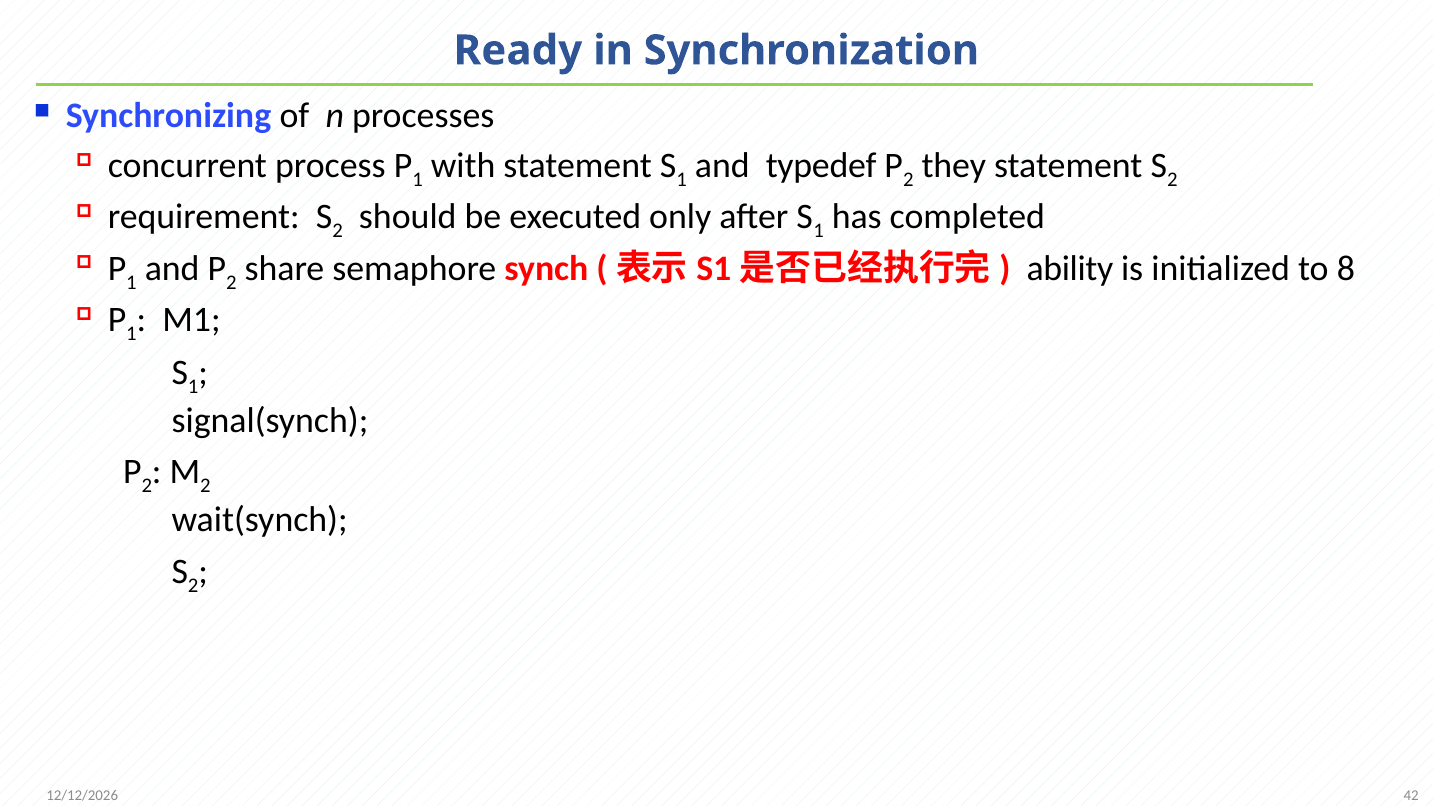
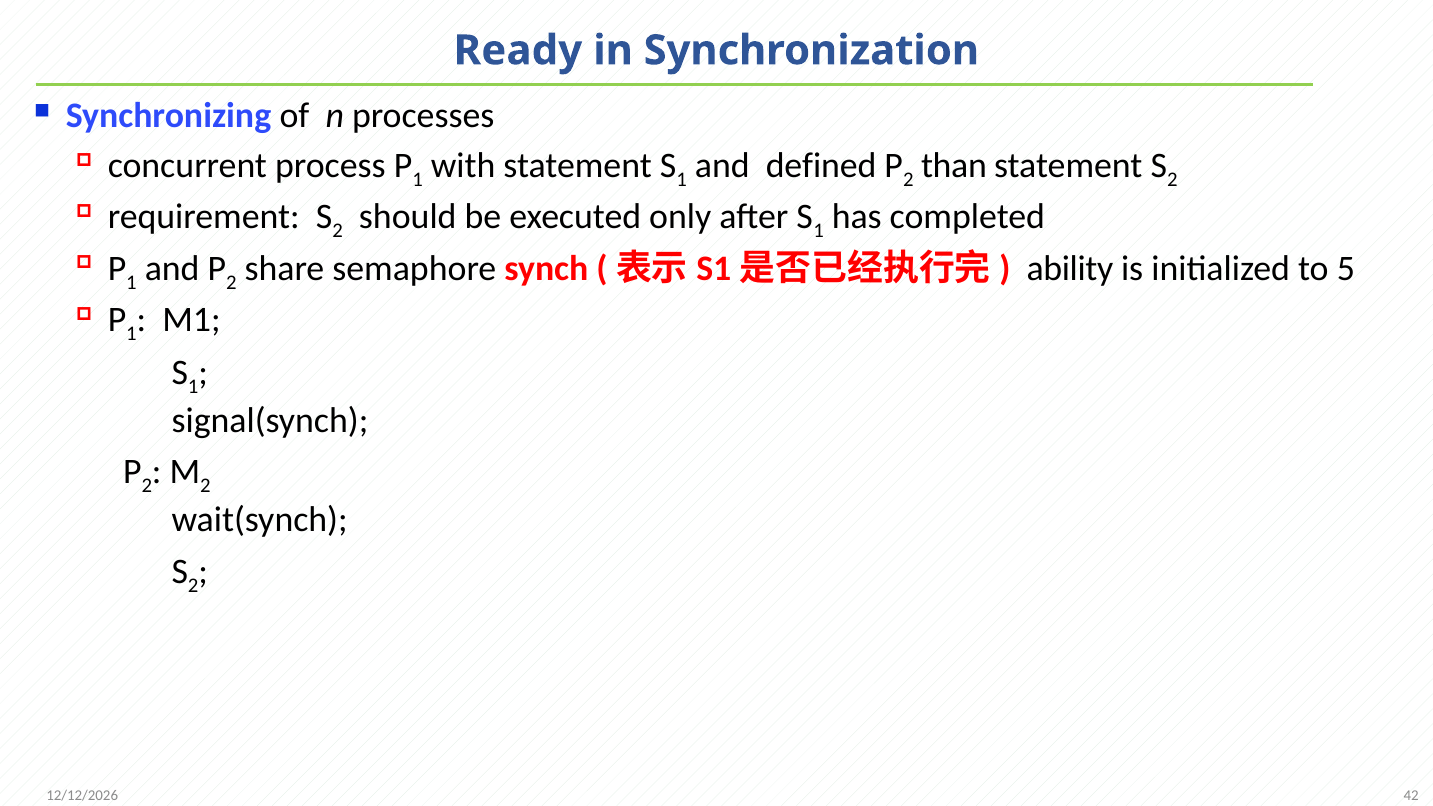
typedef: typedef -> defined
they: they -> than
8: 8 -> 5
